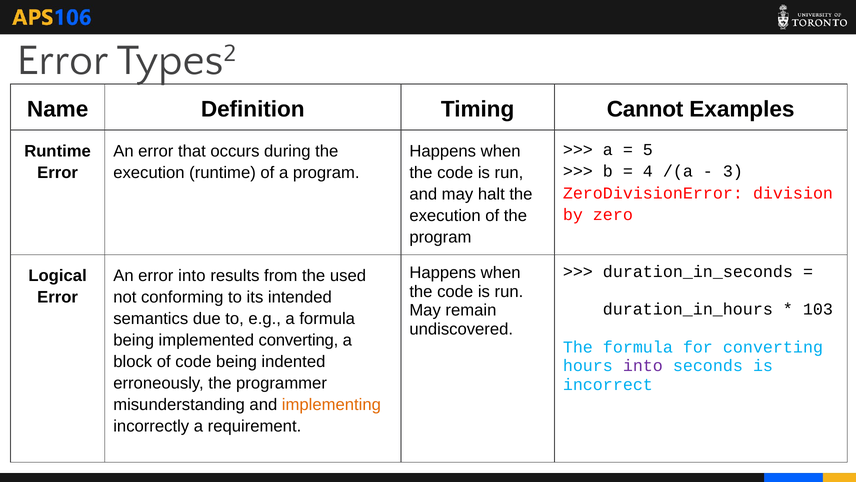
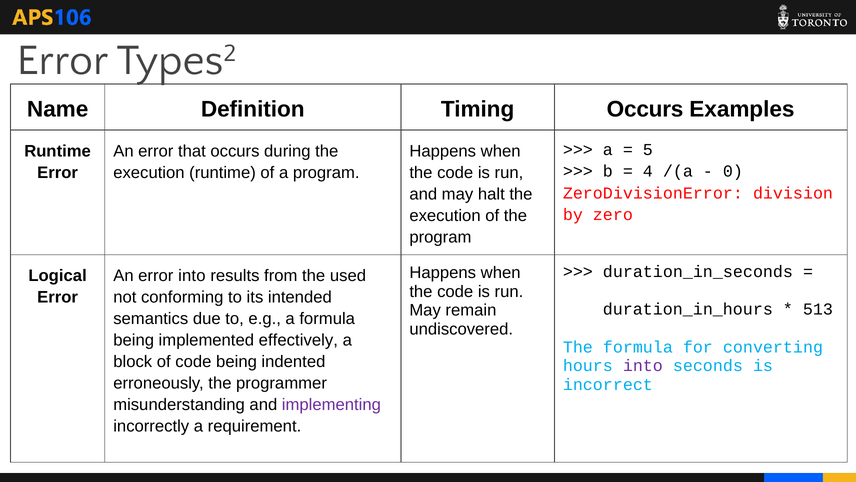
Timing Cannot: Cannot -> Occurs
3: 3 -> 0
103: 103 -> 513
implemented converting: converting -> effectively
implementing colour: orange -> purple
